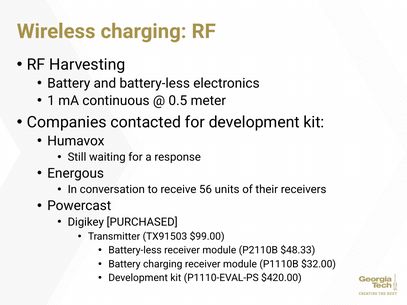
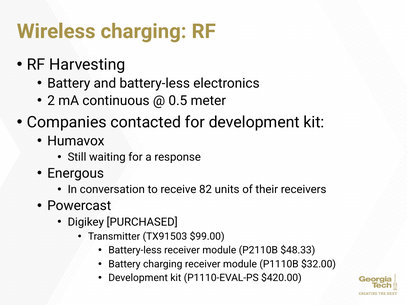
1: 1 -> 2
56: 56 -> 82
